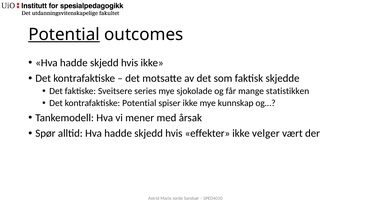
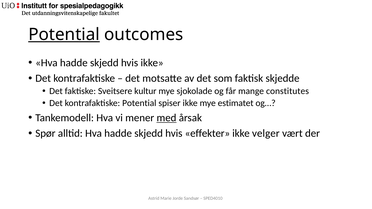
series: series -> kultur
statistikken: statistikken -> constitutes
kunnskap: kunnskap -> estimatet
med underline: none -> present
